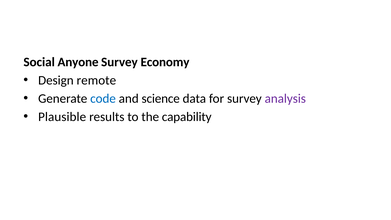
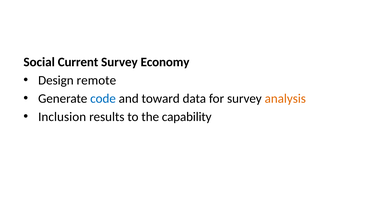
Anyone: Anyone -> Current
science: science -> toward
analysis colour: purple -> orange
Plausible: Plausible -> Inclusion
